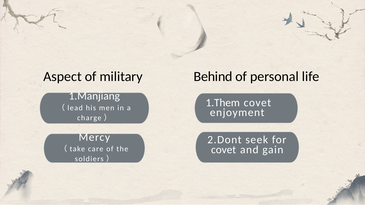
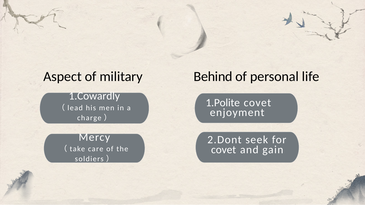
1.Manjiang: 1.Manjiang -> 1.Cowardly
1.Them: 1.Them -> 1.Polite
